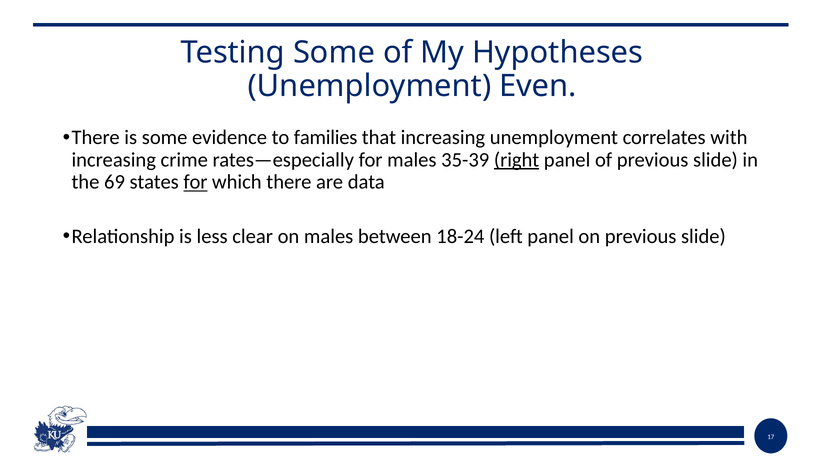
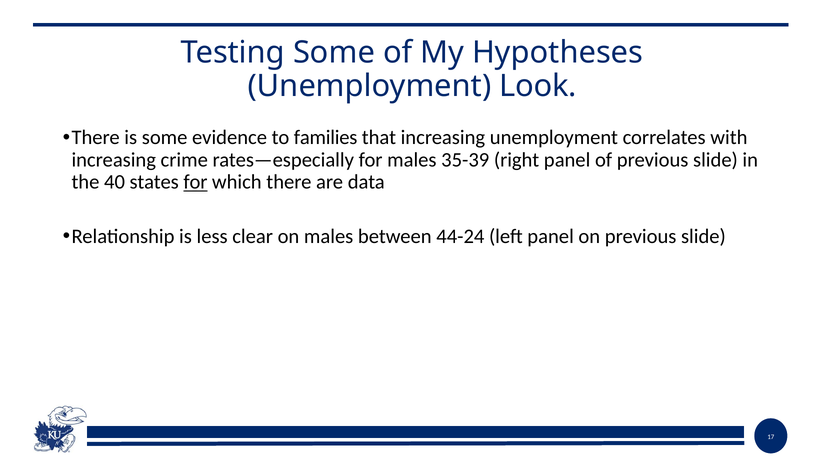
Even: Even -> Look
right underline: present -> none
69: 69 -> 40
18-24: 18-24 -> 44-24
